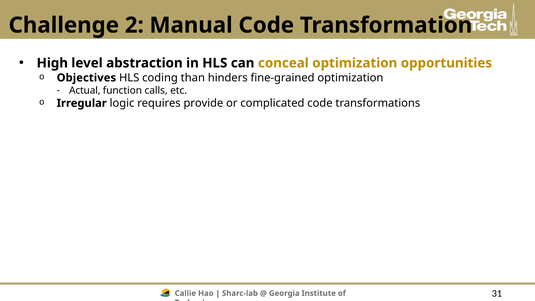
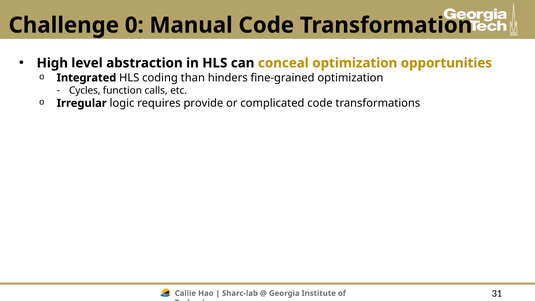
2: 2 -> 0
Objectives: Objectives -> Integrated
Actual: Actual -> Cycles
